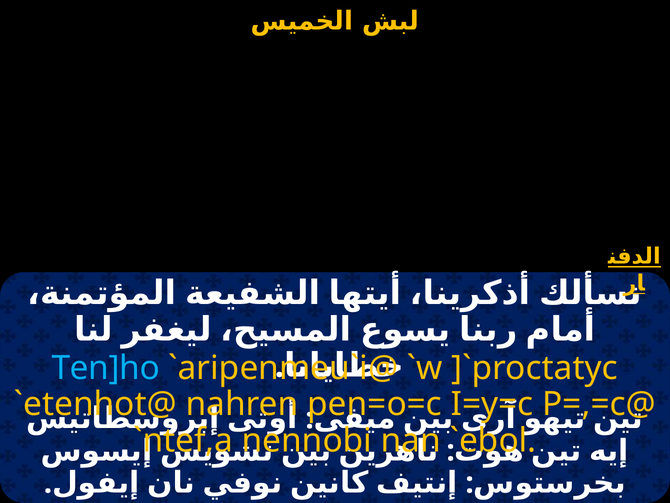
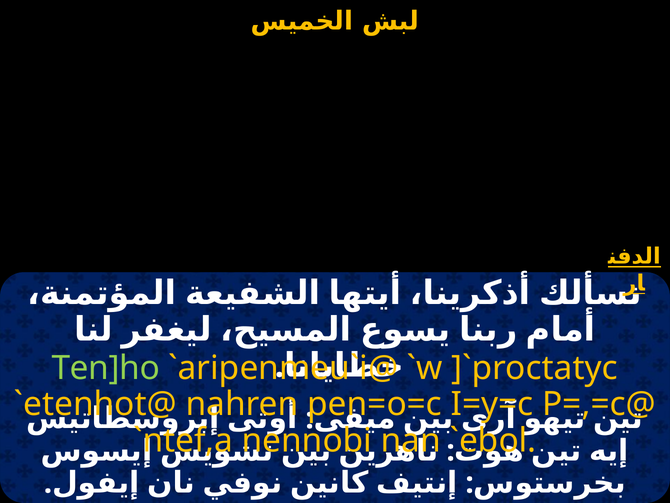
Ten]ho colour: light blue -> light green
